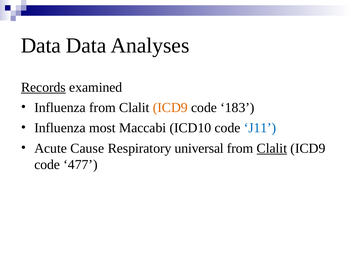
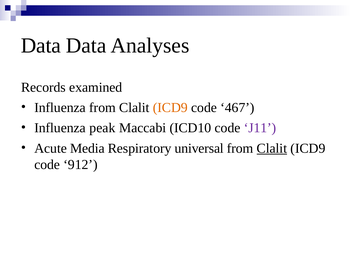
Records underline: present -> none
183: 183 -> 467
most: most -> peak
J11 colour: blue -> purple
Cause: Cause -> Media
477: 477 -> 912
